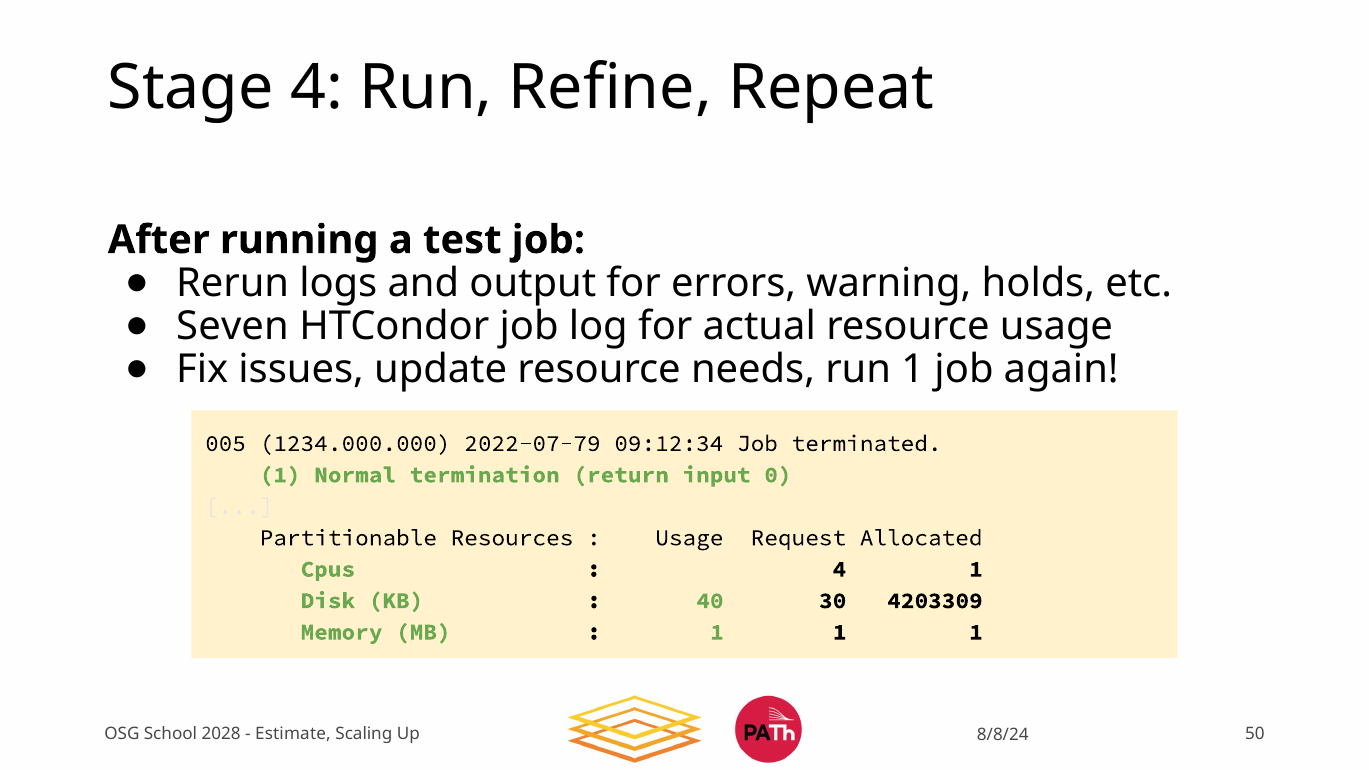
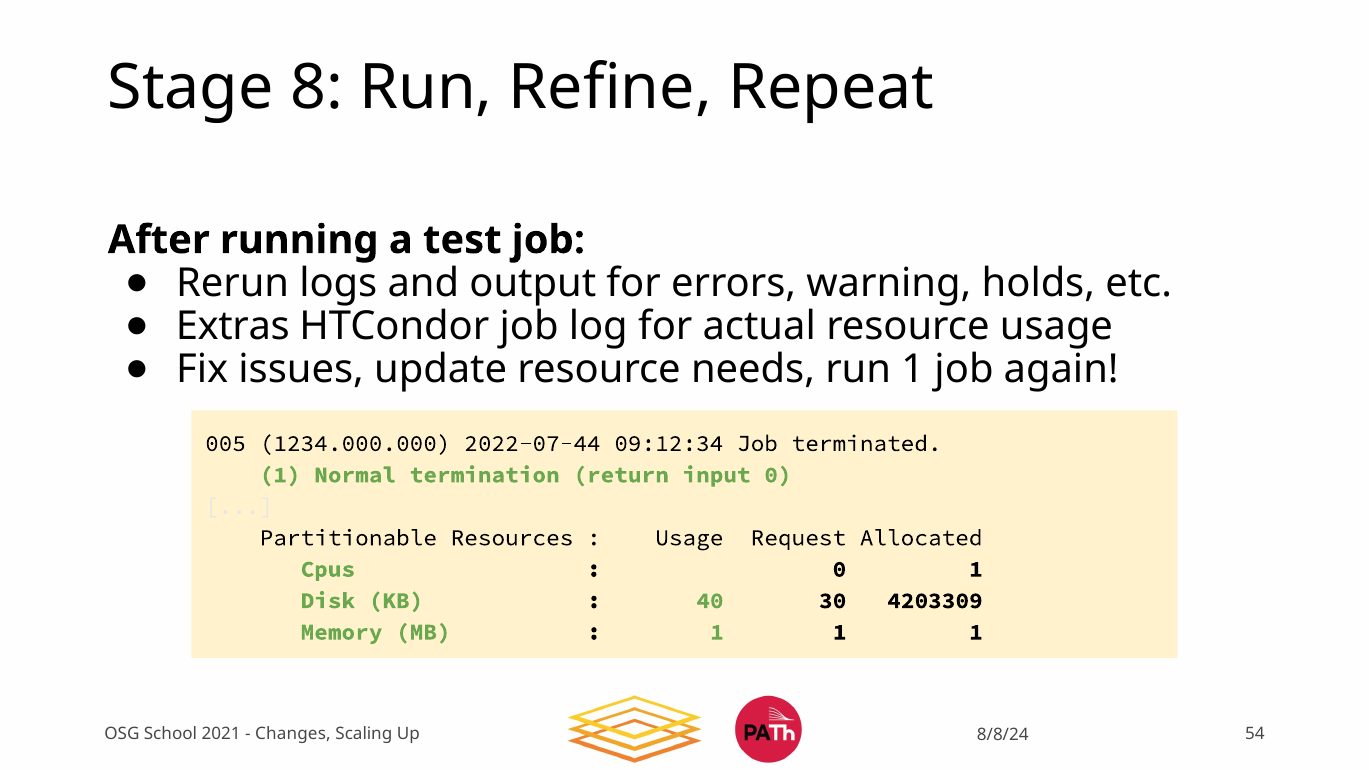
Stage 4: 4 -> 8
Seven: Seven -> Extras
2022-07-79: 2022-07-79 -> 2022-07-44
4 at (839, 569): 4 -> 0
2028: 2028 -> 2021
Estimate: Estimate -> Changes
50: 50 -> 54
